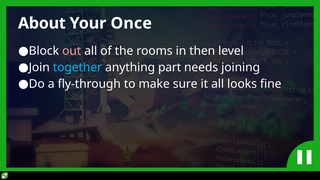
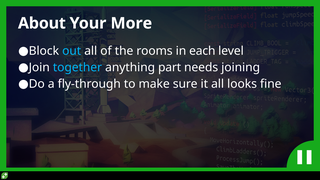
Once: Once -> More
out colour: pink -> light blue
then: then -> each
